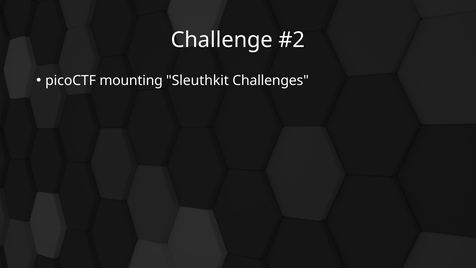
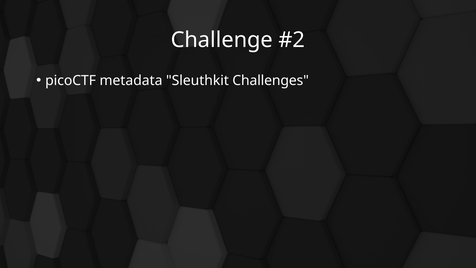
mounting: mounting -> metadata
